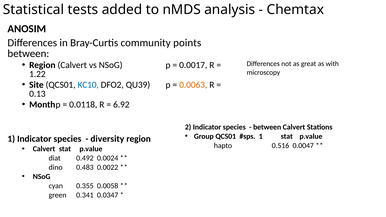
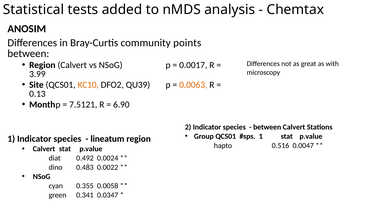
1.22: 1.22 -> 3.99
KC10 colour: blue -> orange
0.0118: 0.0118 -> 7.5121
6.92: 6.92 -> 6.90
diversity: diversity -> lineatum
